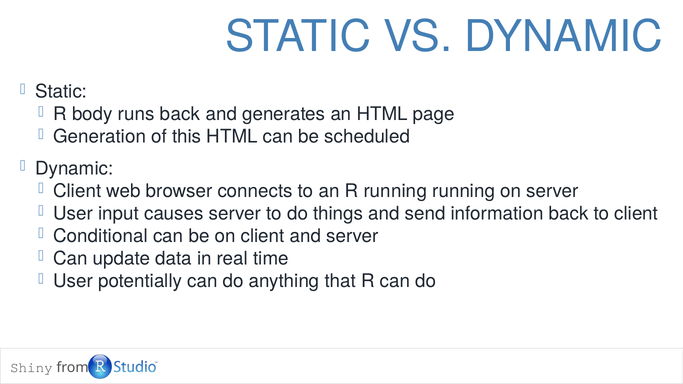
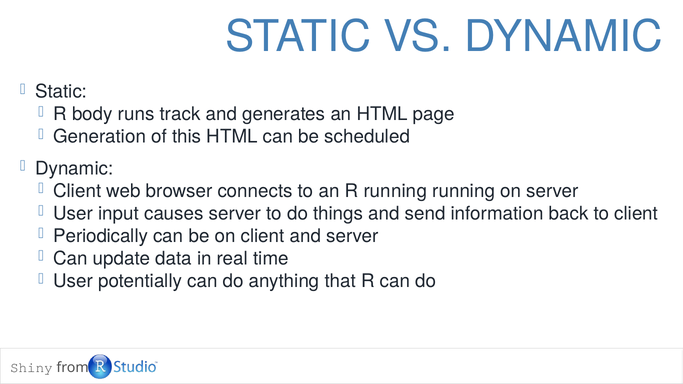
runs back: back -> track
Conditional: Conditional -> Periodically
